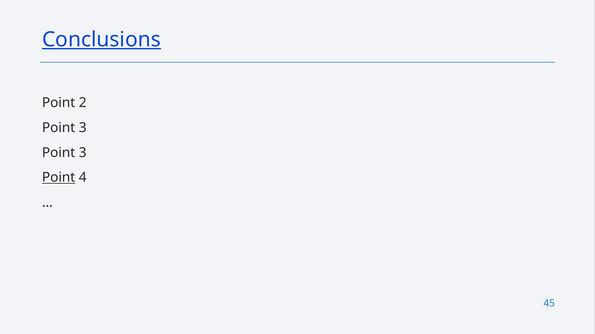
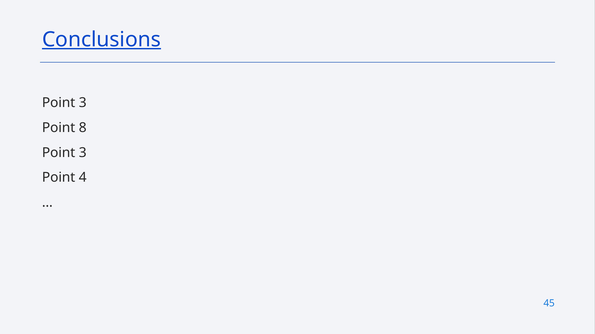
2 at (83, 103): 2 -> 3
3 at (83, 128): 3 -> 8
Point at (59, 178) underline: present -> none
